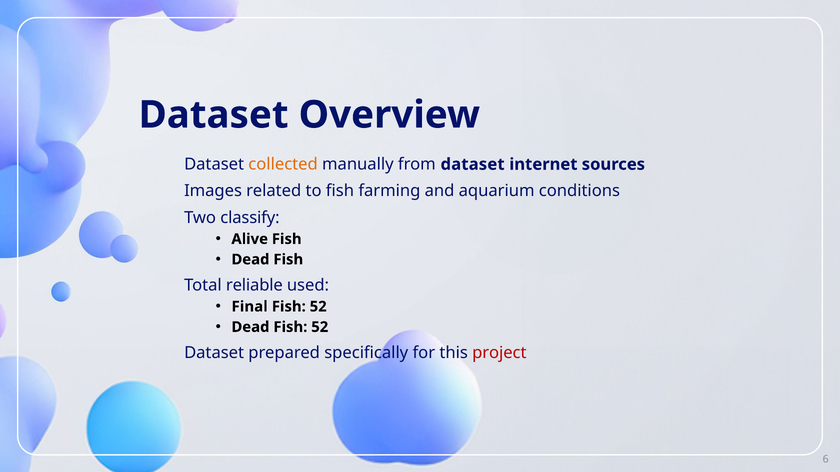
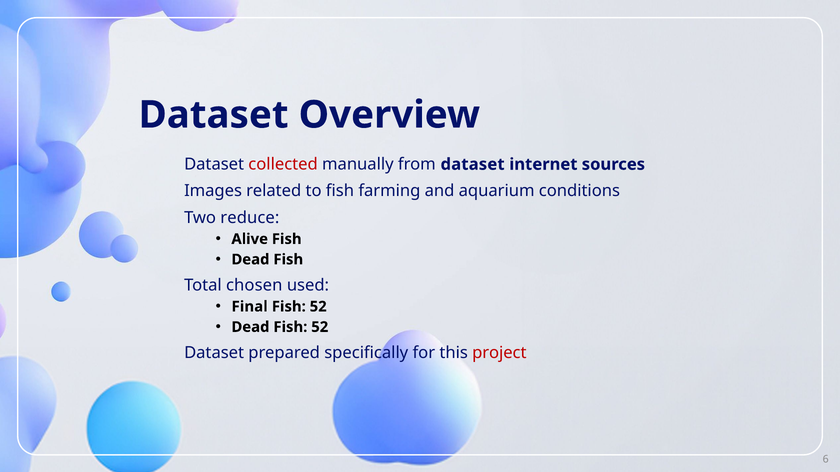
collected colour: orange -> red
classify: classify -> reduce
reliable: reliable -> chosen
